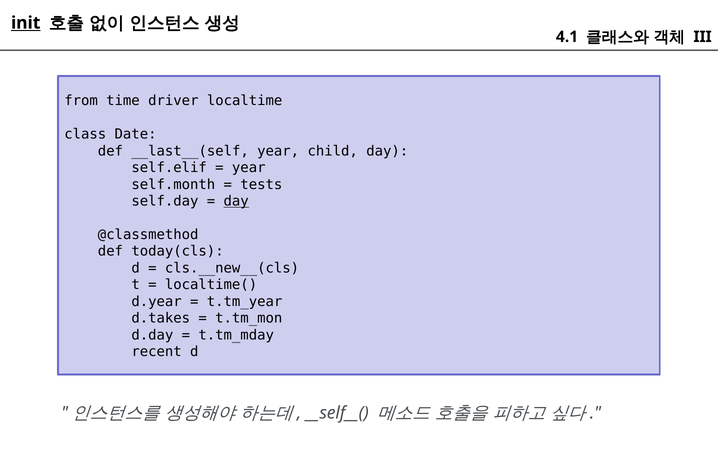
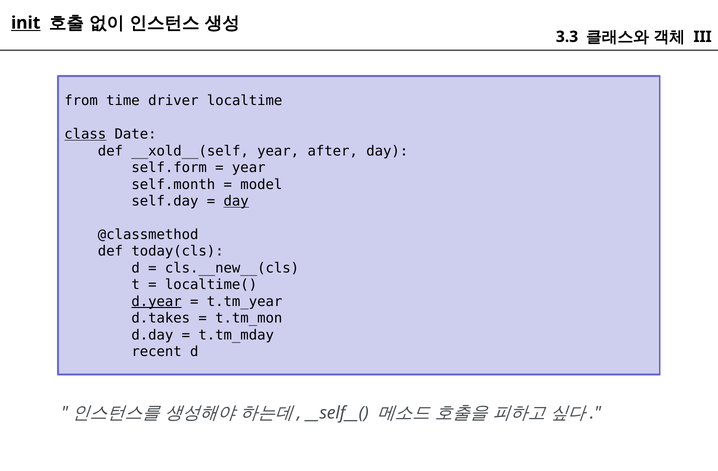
4.1: 4.1 -> 3.3
class underline: none -> present
__last__(self: __last__(self -> __xold__(self
child: child -> after
self.elif: self.elif -> self.form
tests: tests -> model
d.year underline: none -> present
